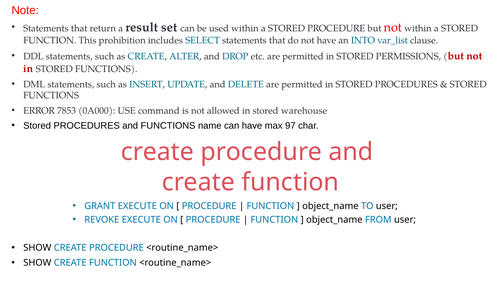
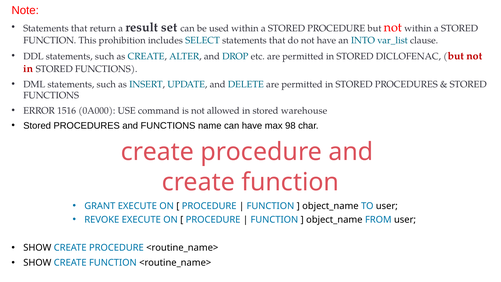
PERMISSIONS: PERMISSIONS -> DICLOFENAC
7853: 7853 -> 1516
97: 97 -> 98
